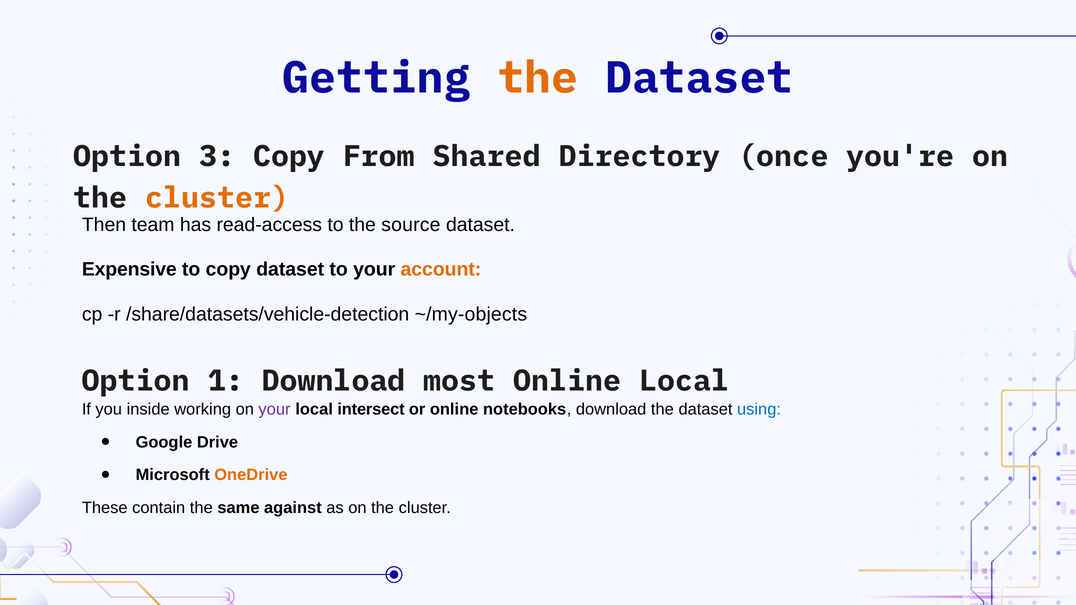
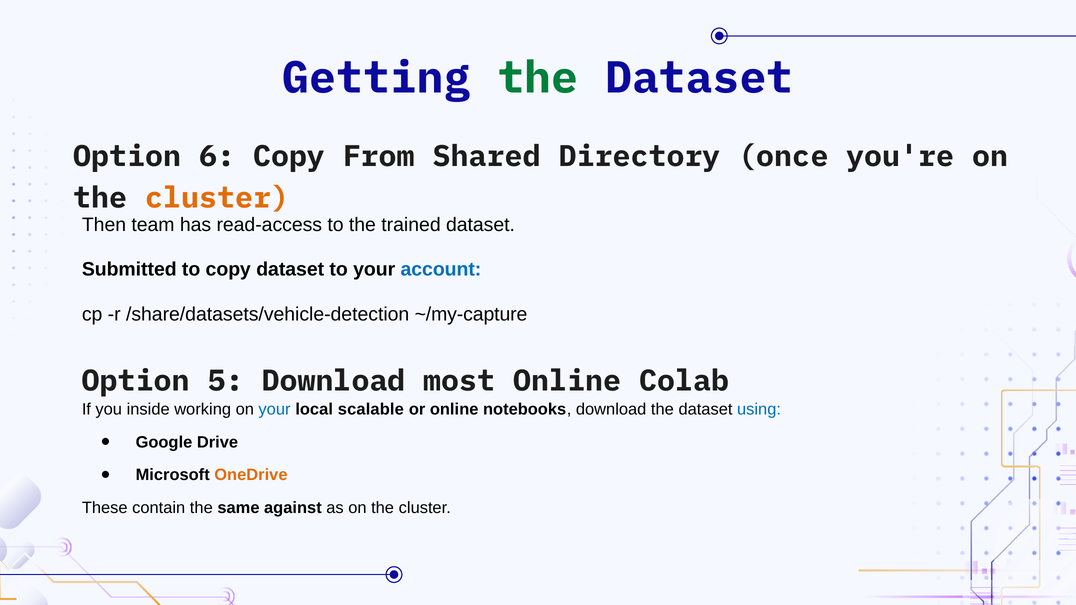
the at (538, 78) colour: orange -> green
3: 3 -> 6
source: source -> trained
Expensive: Expensive -> Submitted
account colour: orange -> blue
~/my-objects: ~/my-objects -> ~/my-capture
1: 1 -> 5
Online Local: Local -> Colab
your at (274, 410) colour: purple -> blue
intersect: intersect -> scalable
